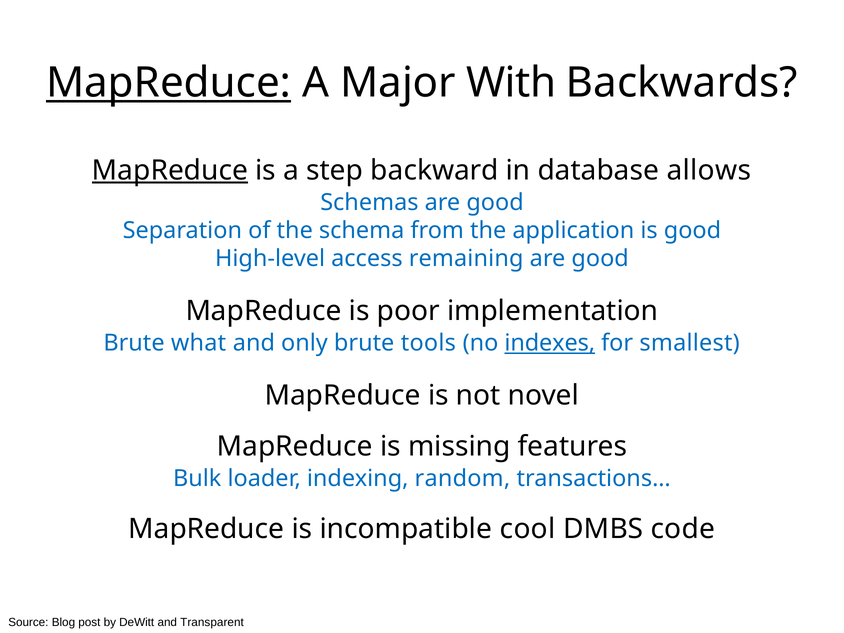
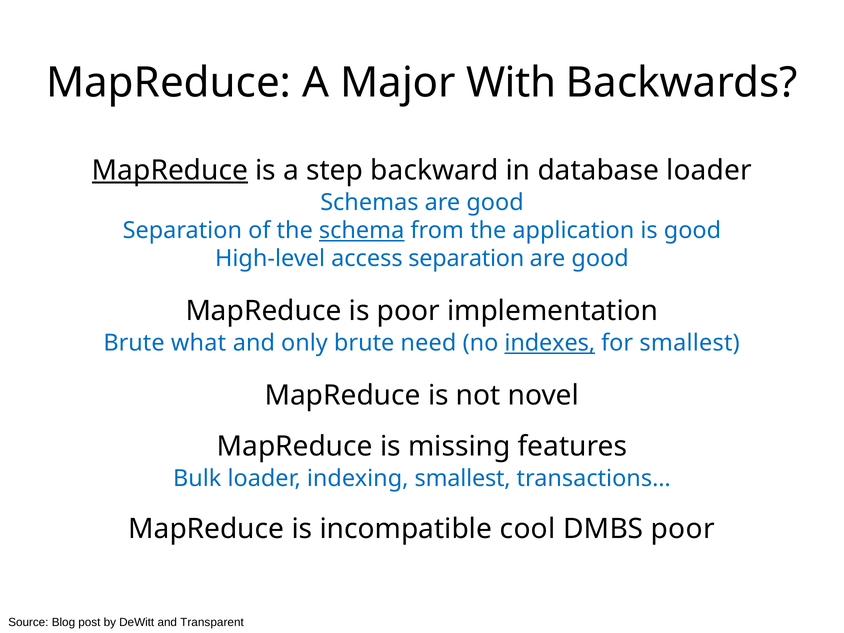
MapReduce at (169, 83) underline: present -> none
database allows: allows -> loader
schema underline: none -> present
access remaining: remaining -> separation
tools: tools -> need
indexing random: random -> smallest
DMBS code: code -> poor
